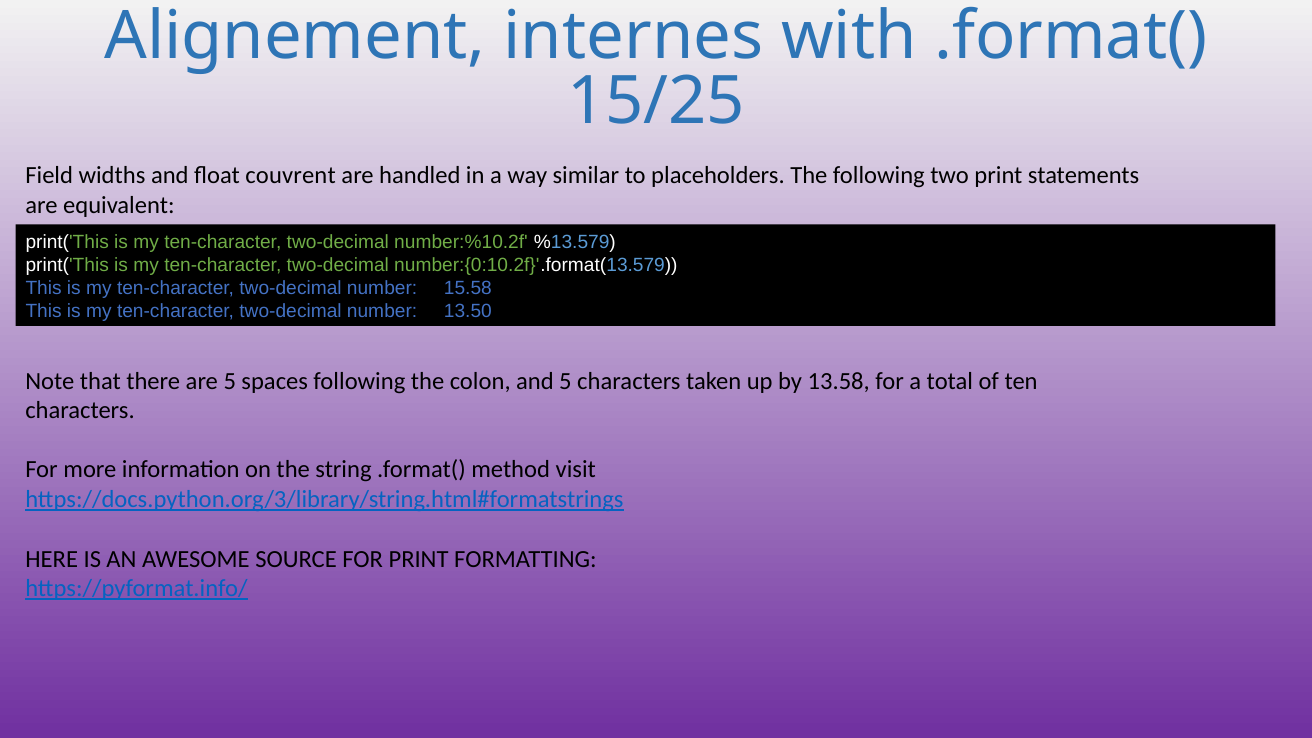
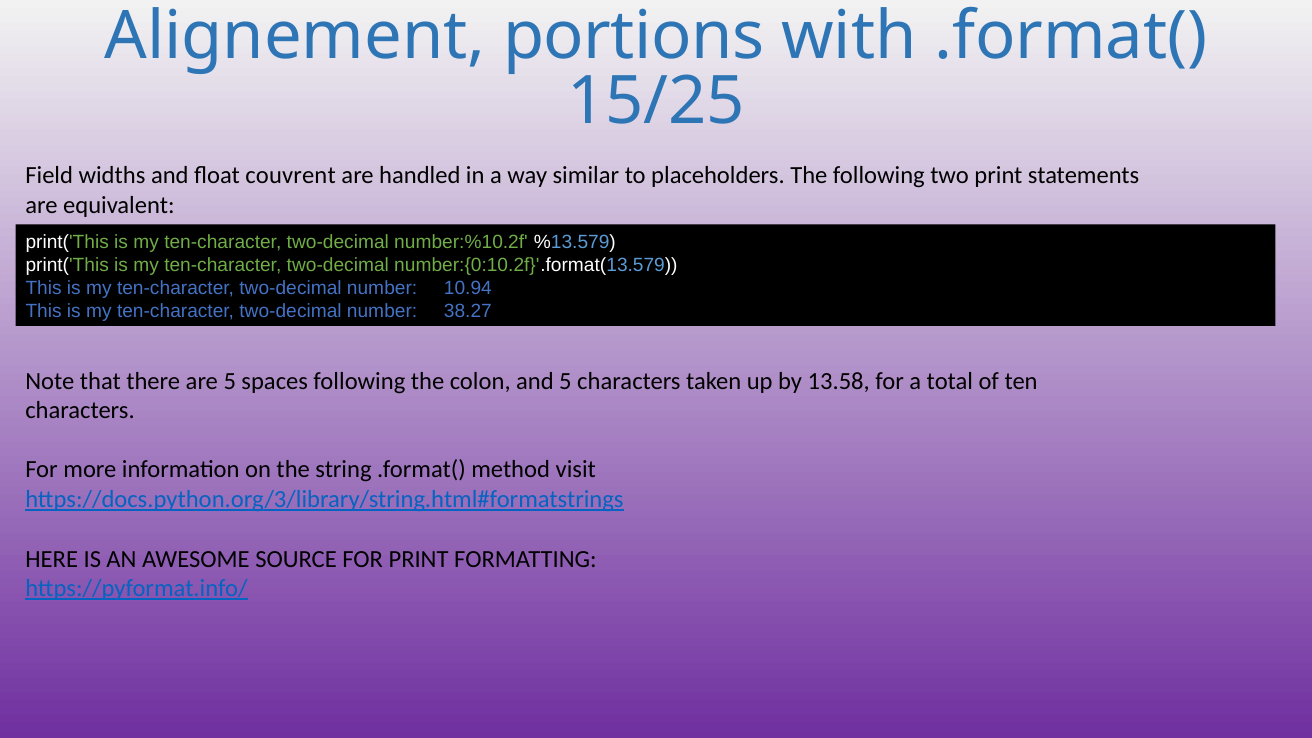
internes: internes -> portions
15.58: 15.58 -> 10.94
13.50: 13.50 -> 38.27
